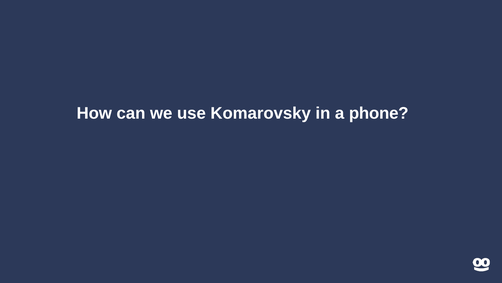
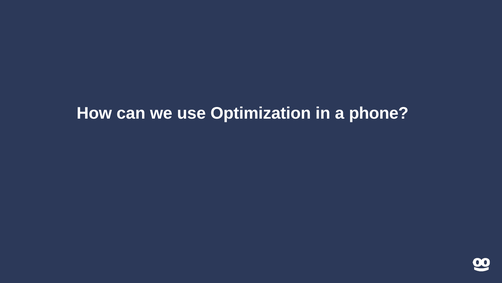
Komarovsky: Komarovsky -> Optimization
